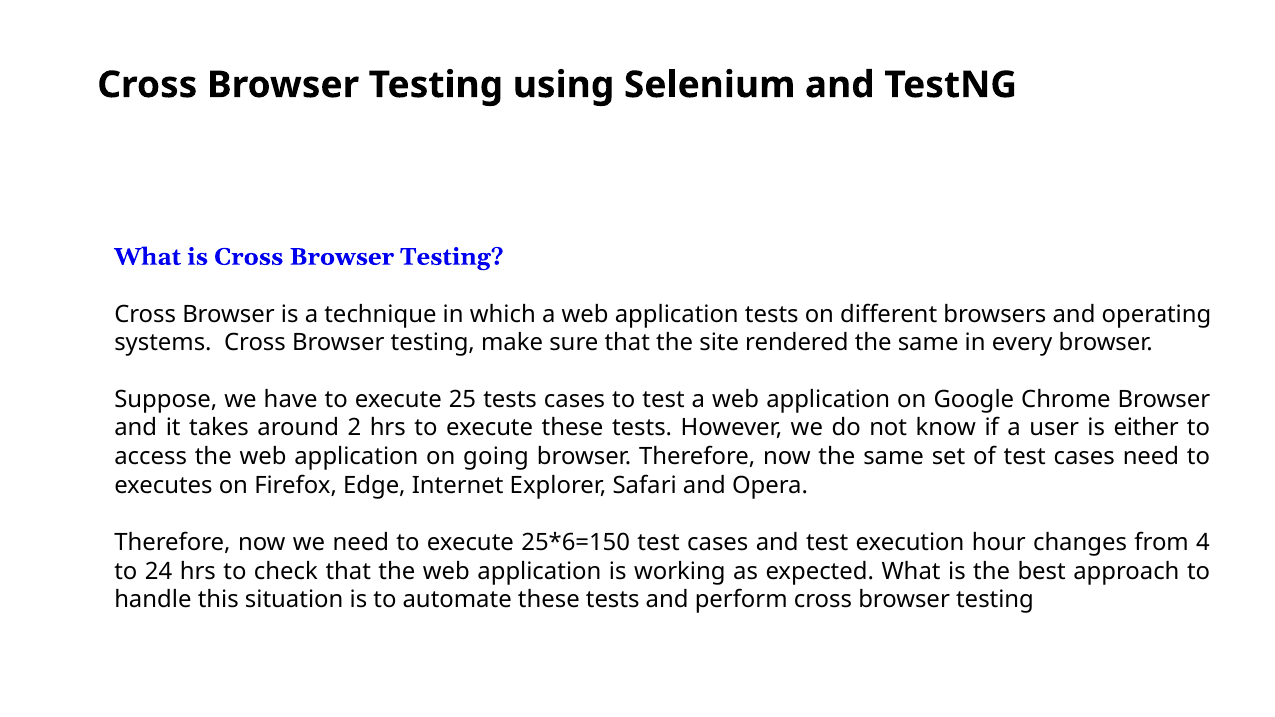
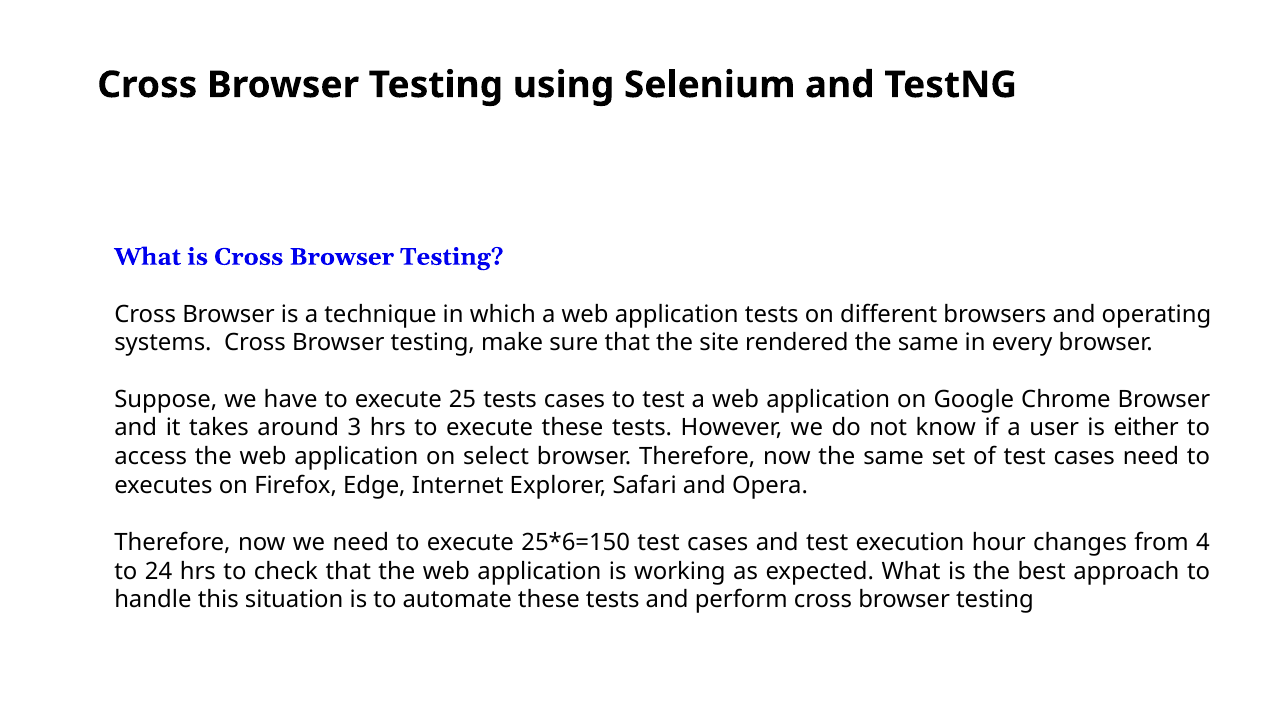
2: 2 -> 3
going: going -> select
